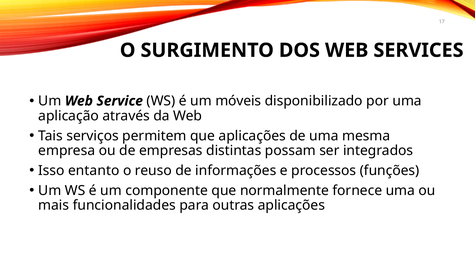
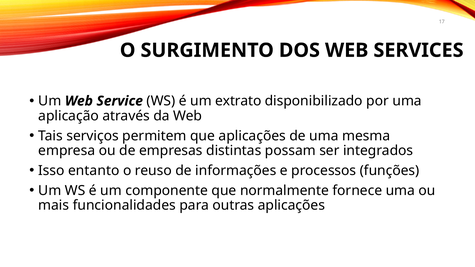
móveis: móveis -> extrato
